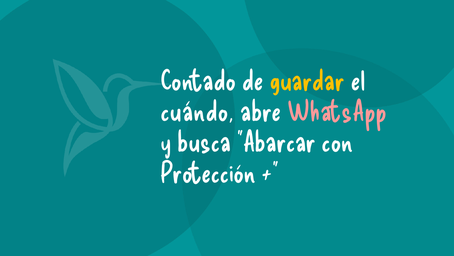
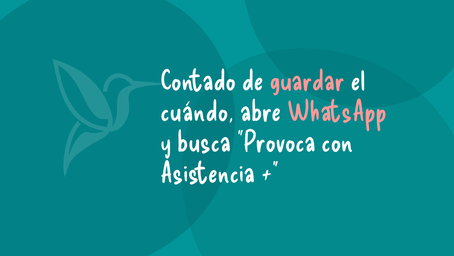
guardar colour: yellow -> pink
Abarcar: Abarcar -> Provoca
Protección: Protección -> Asistencia
